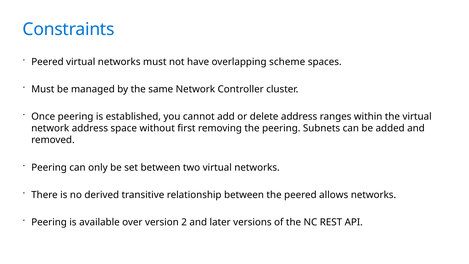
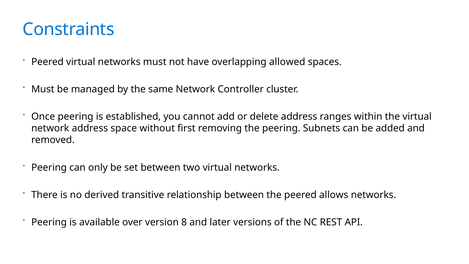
scheme: scheme -> allowed
2: 2 -> 8
